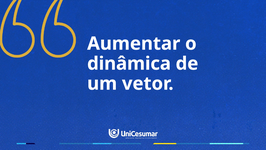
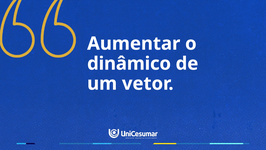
dinâmica: dinâmica -> dinâmico
